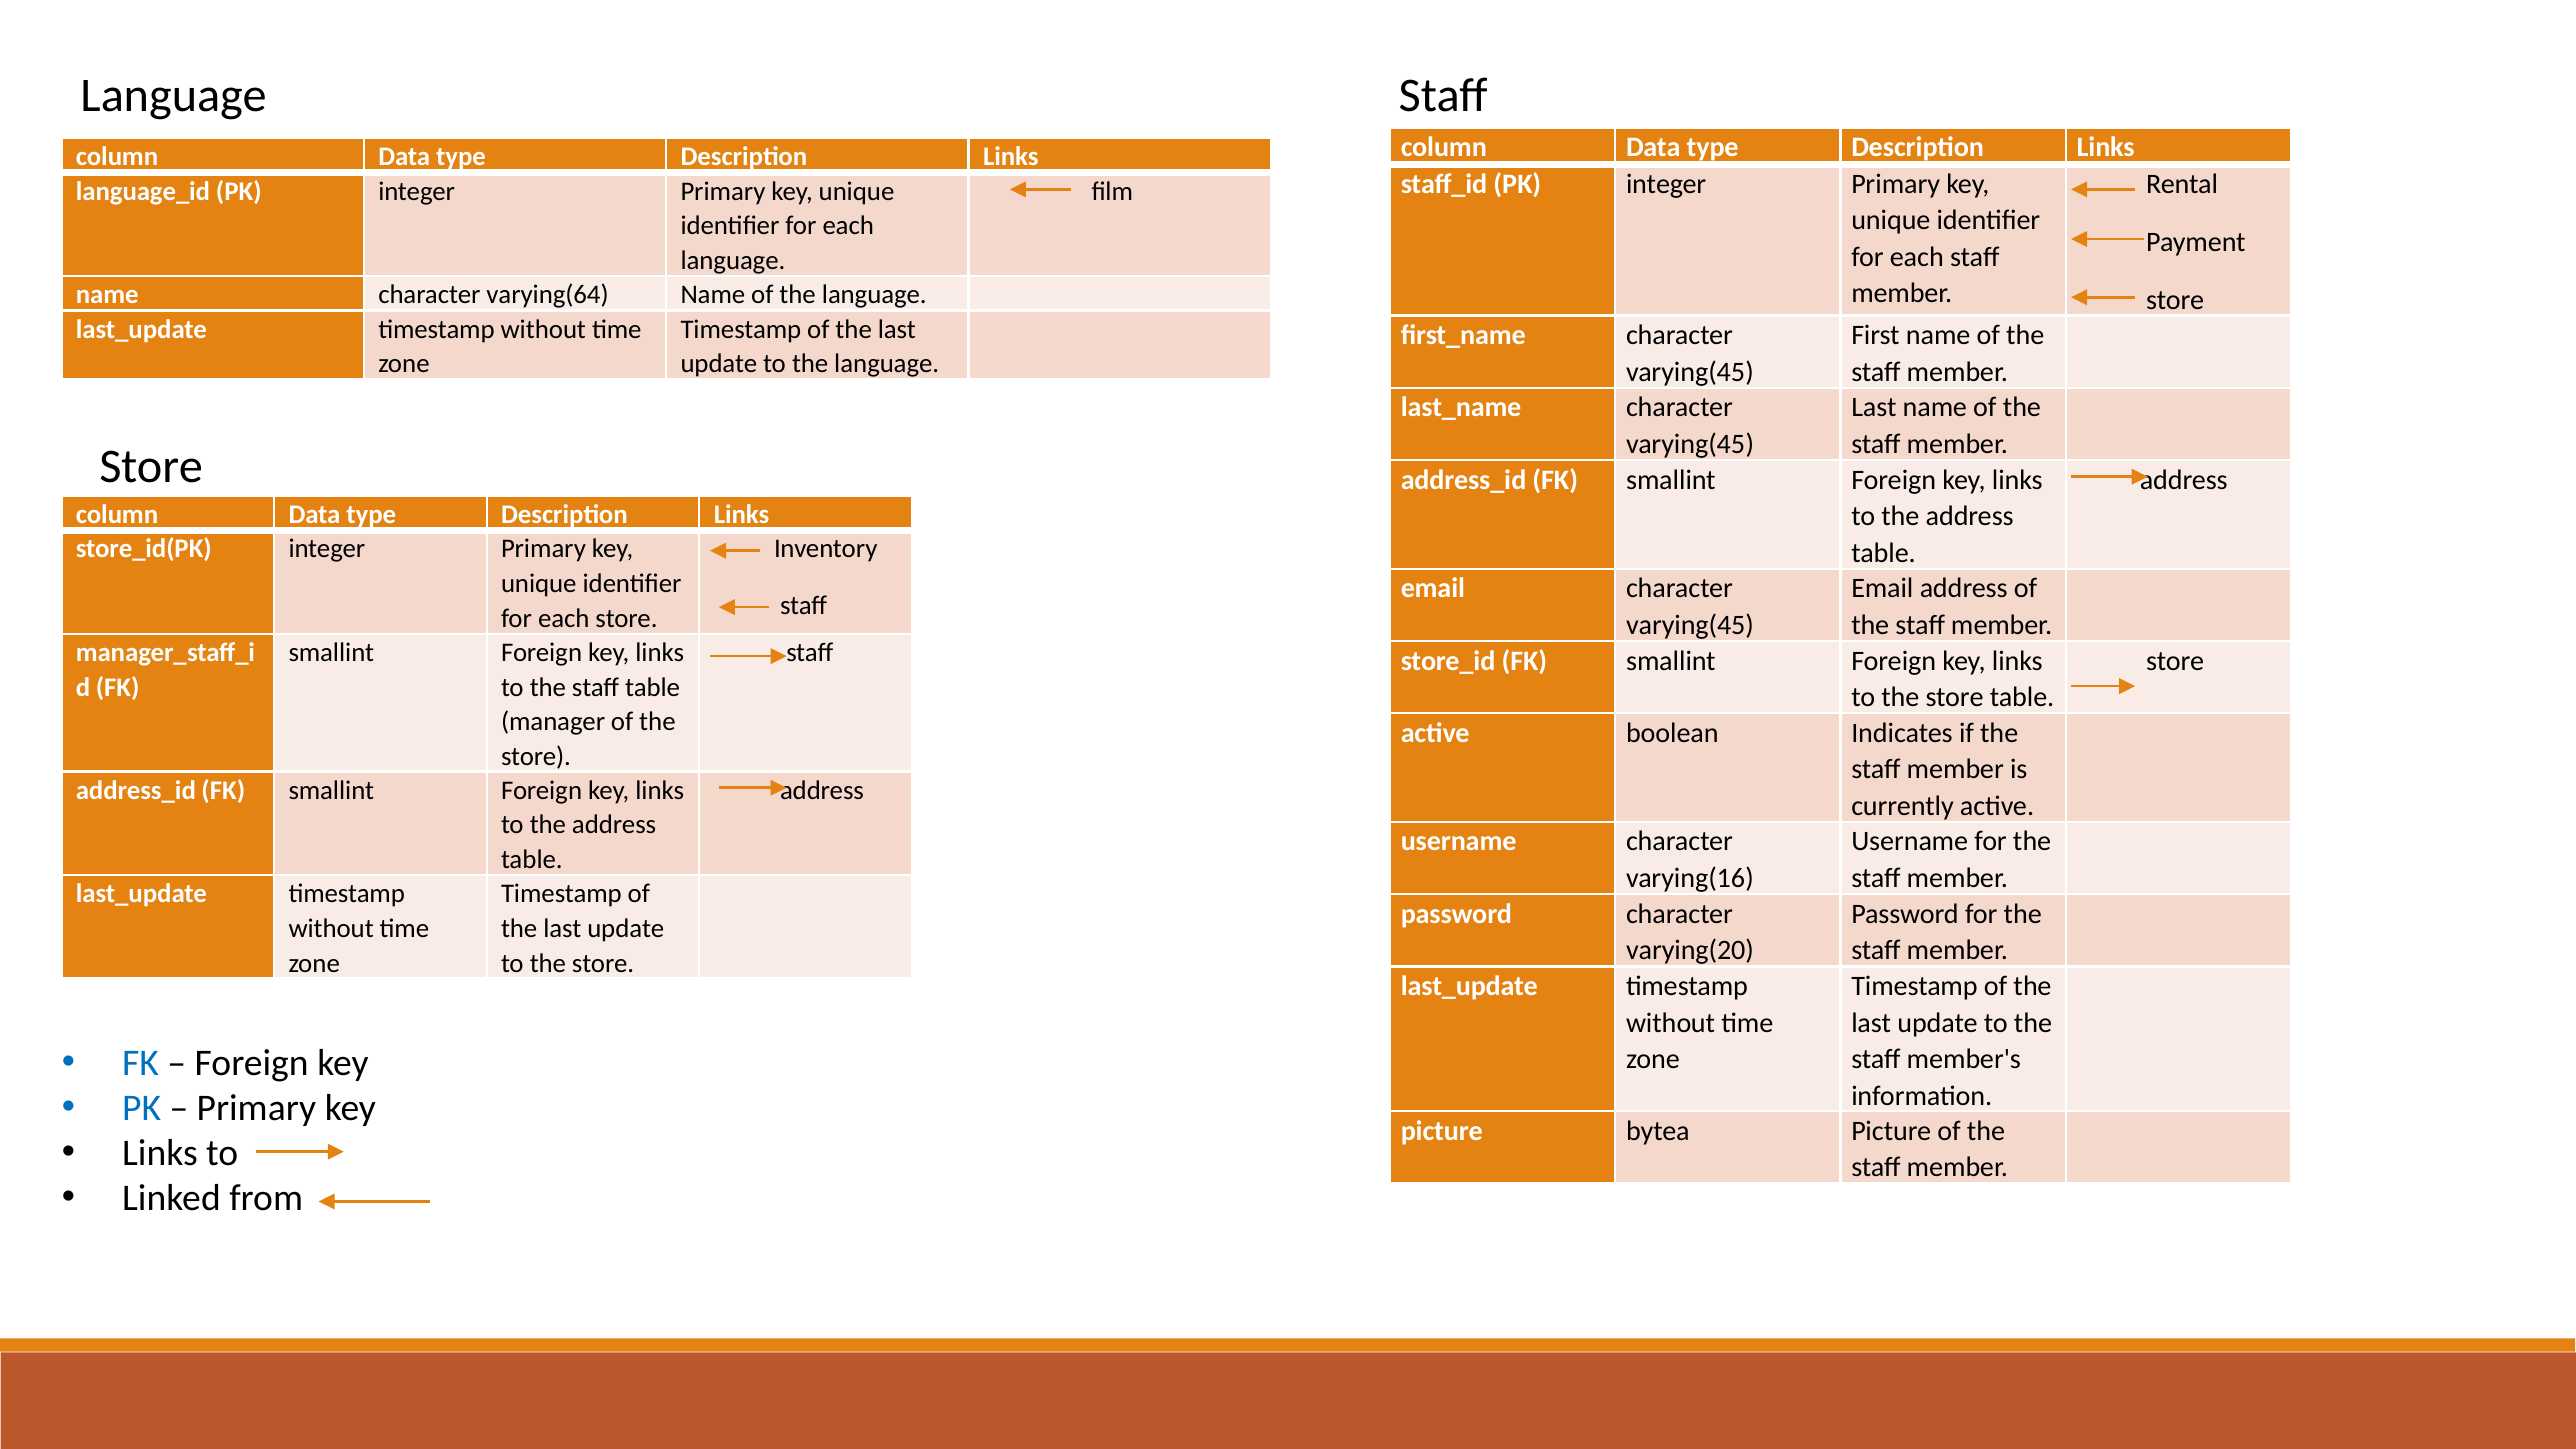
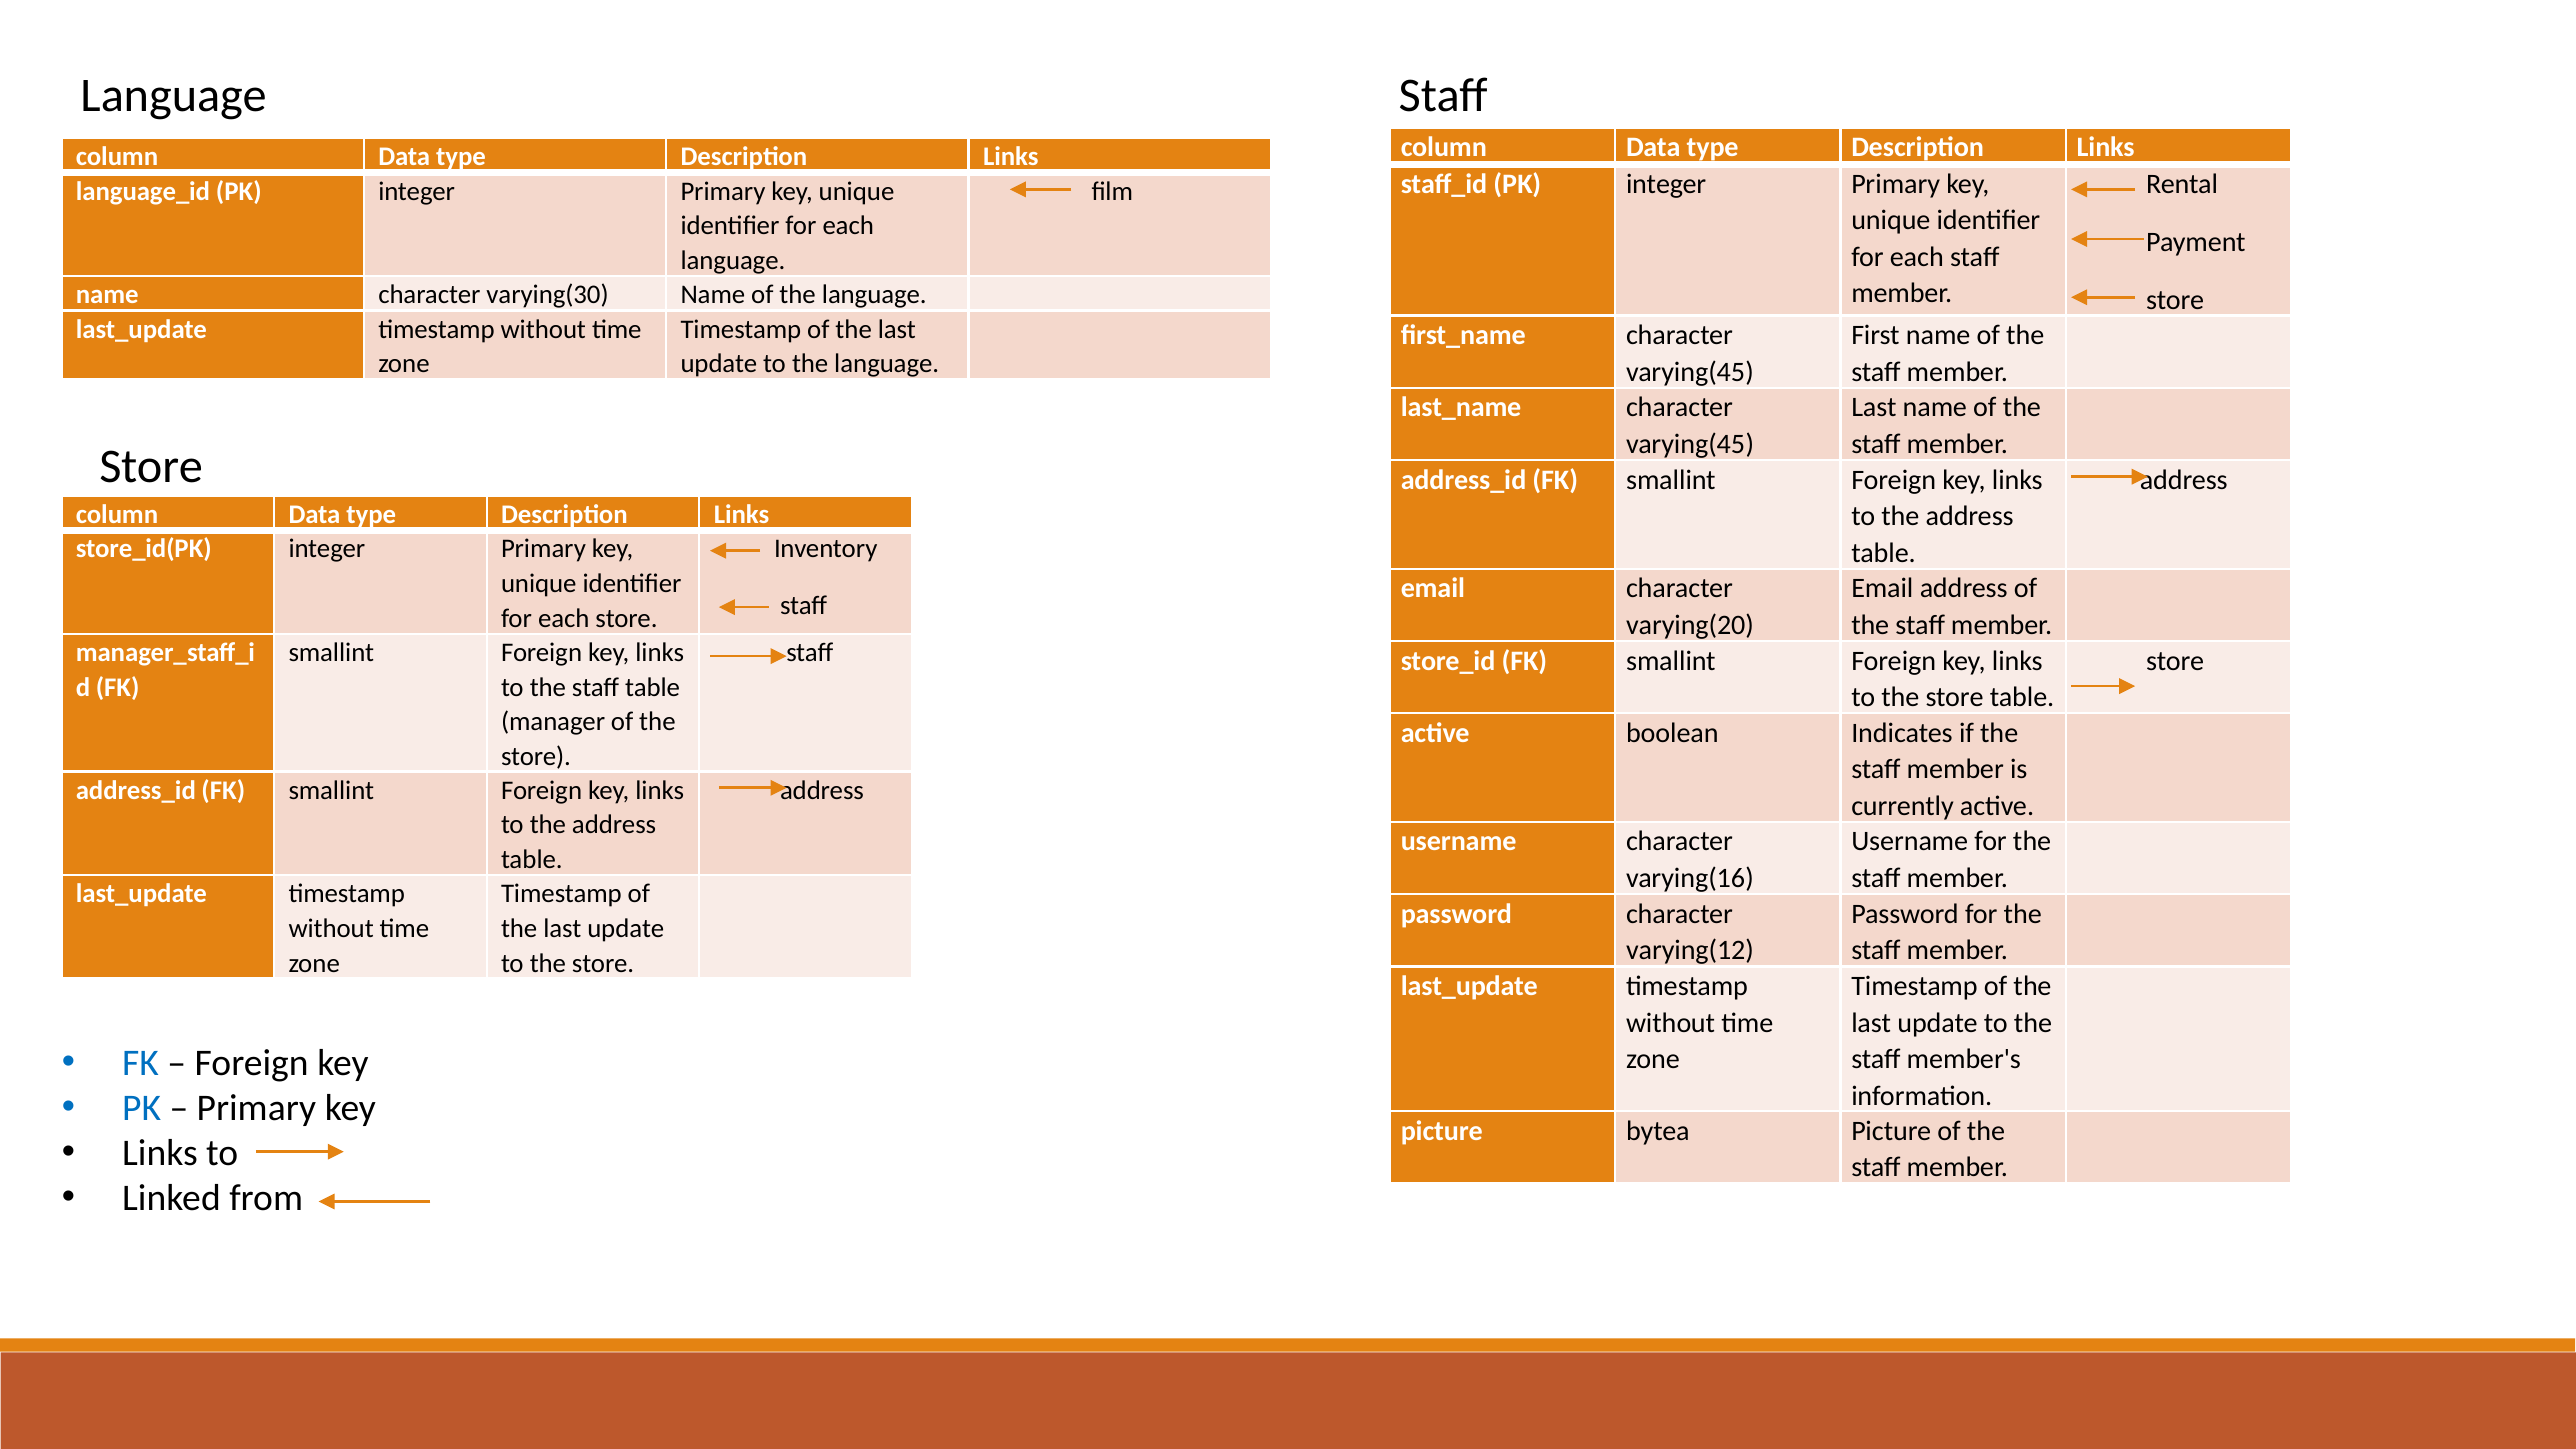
varying(64: varying(64 -> varying(30
varying(45 at (1690, 625): varying(45 -> varying(20
varying(20: varying(20 -> varying(12
